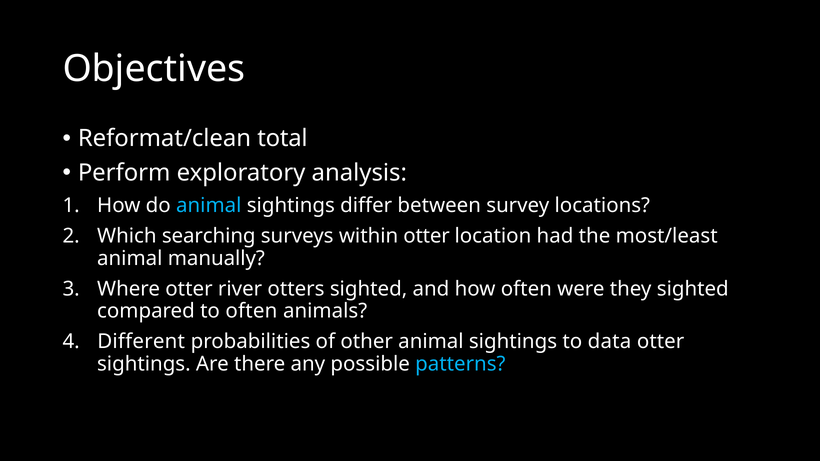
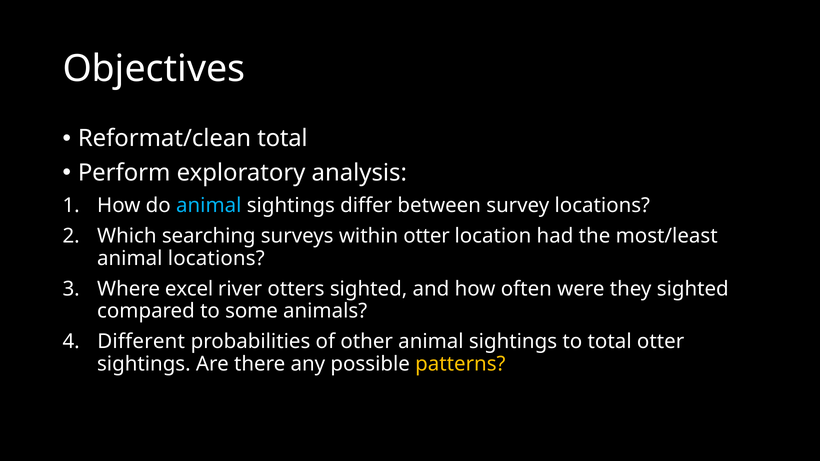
animal manually: manually -> locations
Where otter: otter -> excel
to often: often -> some
to data: data -> total
patterns colour: light blue -> yellow
